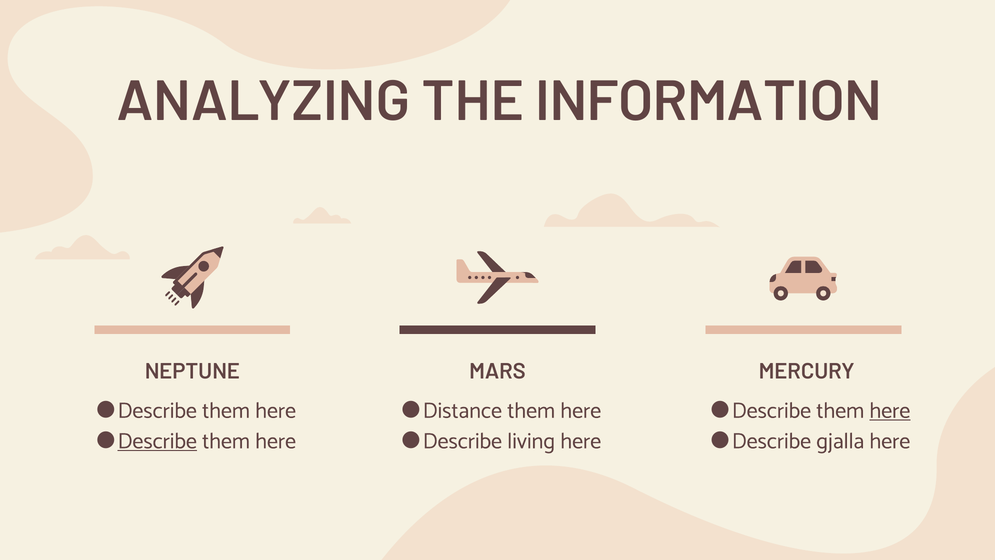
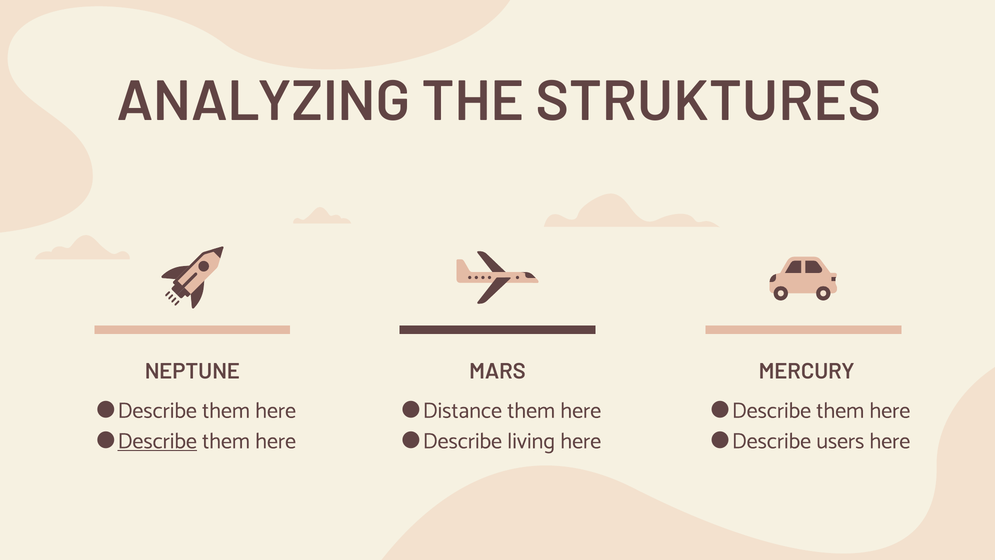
INFORMATION: INFORMATION -> STRUKTURES
here at (890, 410) underline: present -> none
gjalla: gjalla -> users
